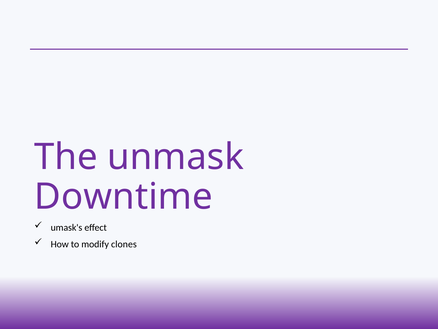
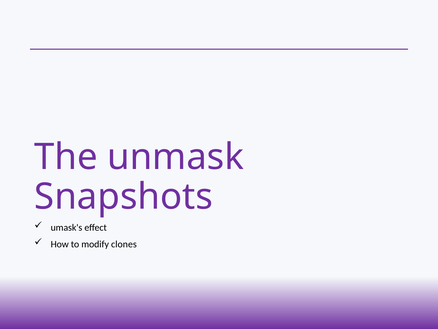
Downtime: Downtime -> Snapshots
